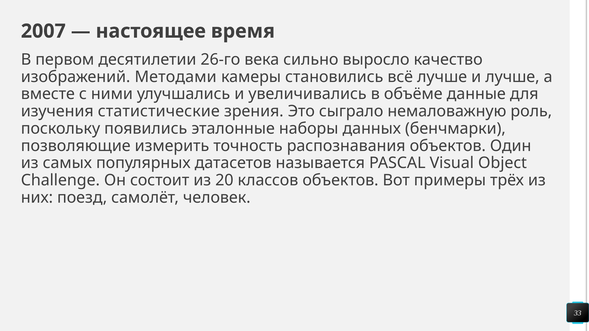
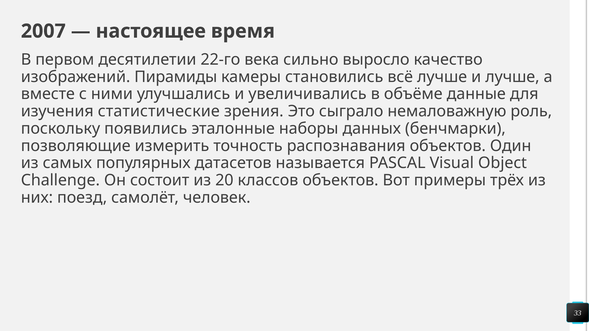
26-го: 26-го -> 22-го
Методами: Методами -> Пирамиды
